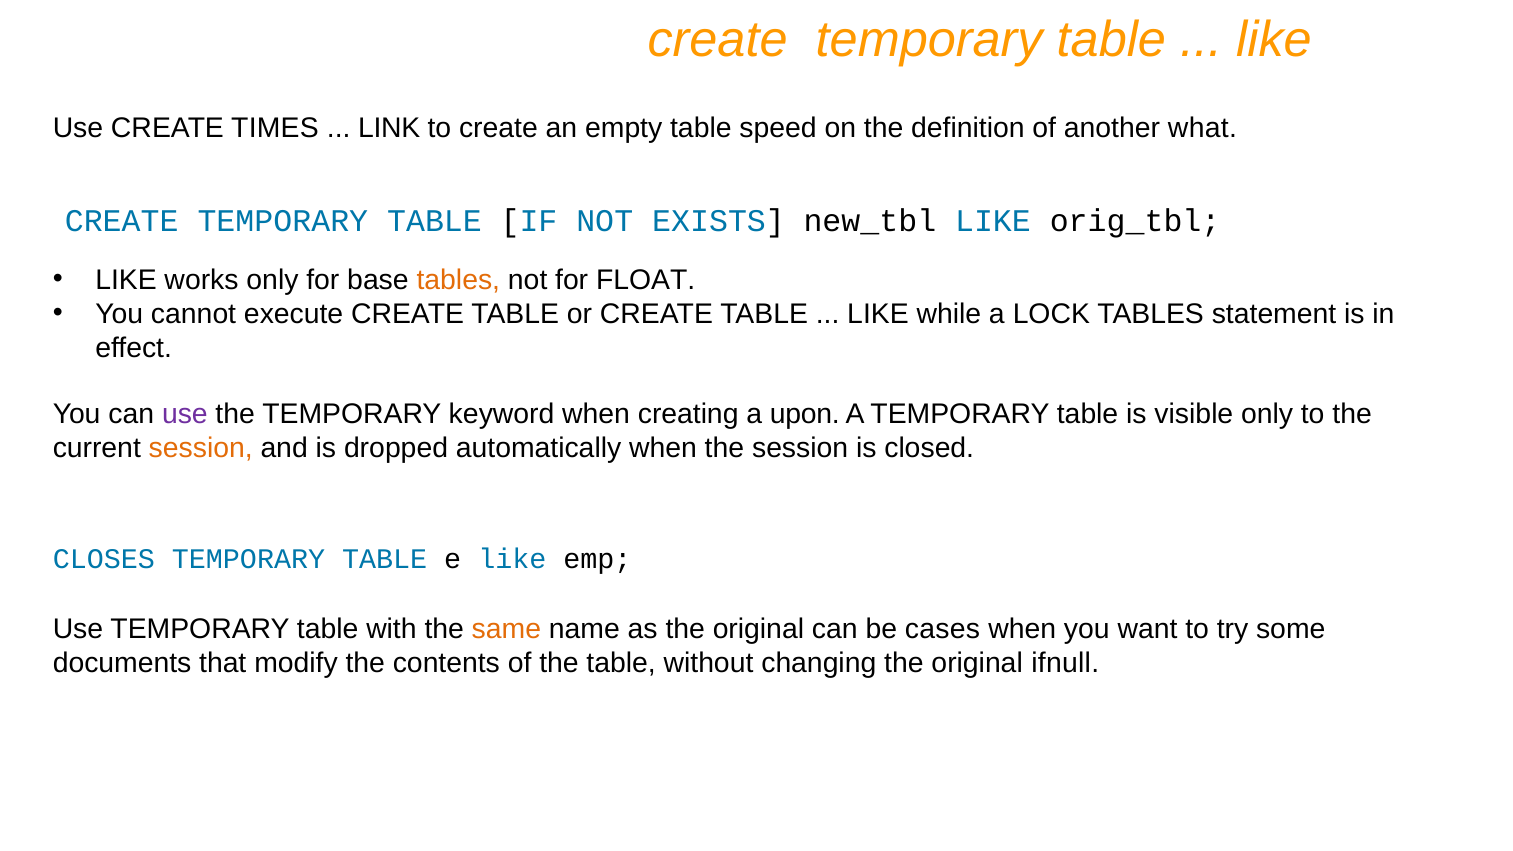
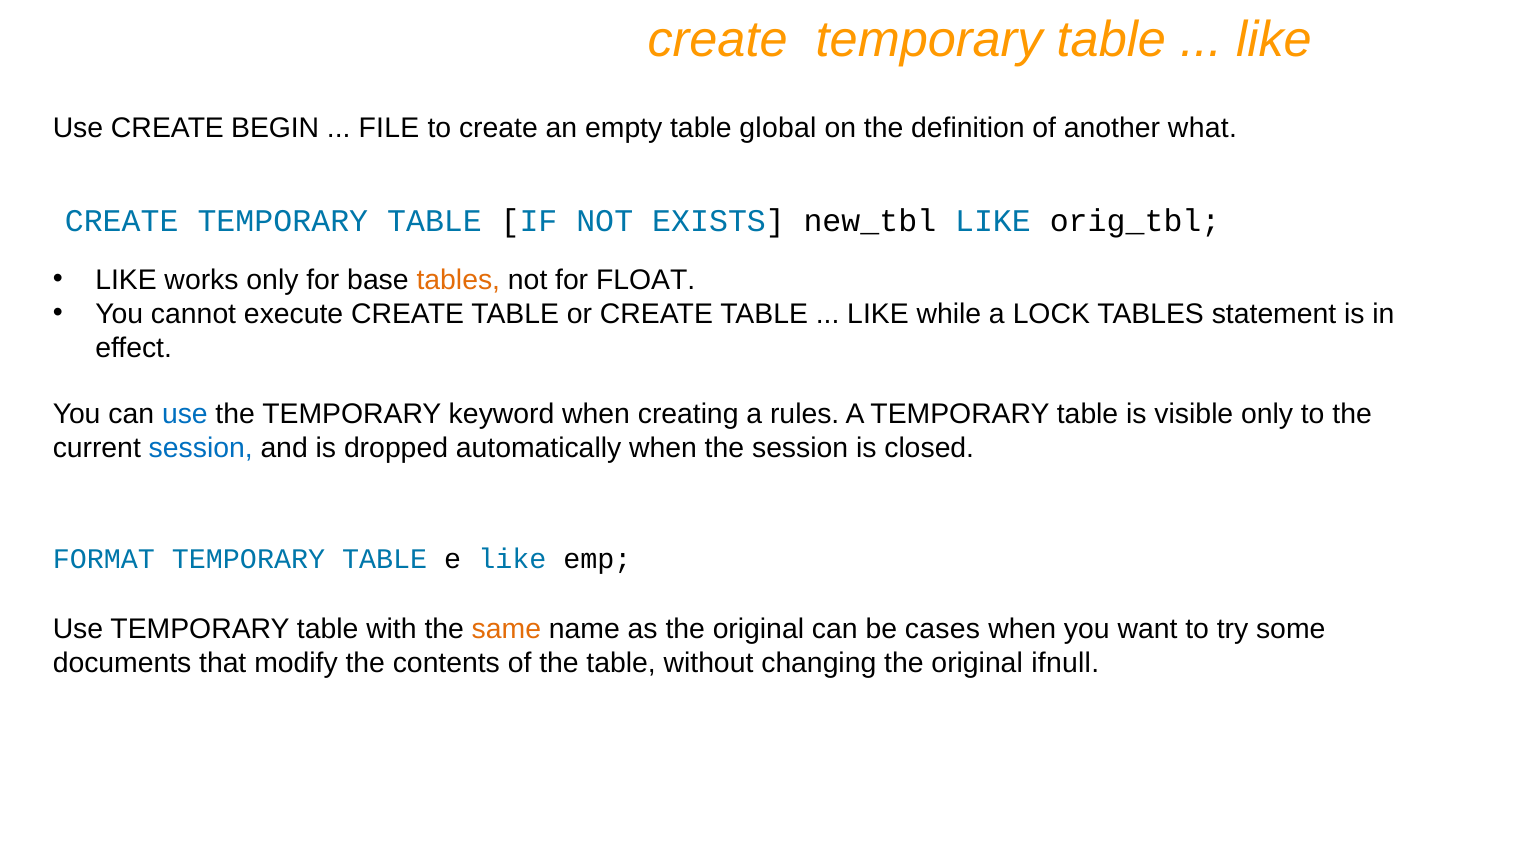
TIMES: TIMES -> BEGIN
LINK: LINK -> FILE
speed: speed -> global
use at (185, 415) colour: purple -> blue
upon: upon -> rules
session at (201, 449) colour: orange -> blue
CLOSES: CLOSES -> FORMAT
